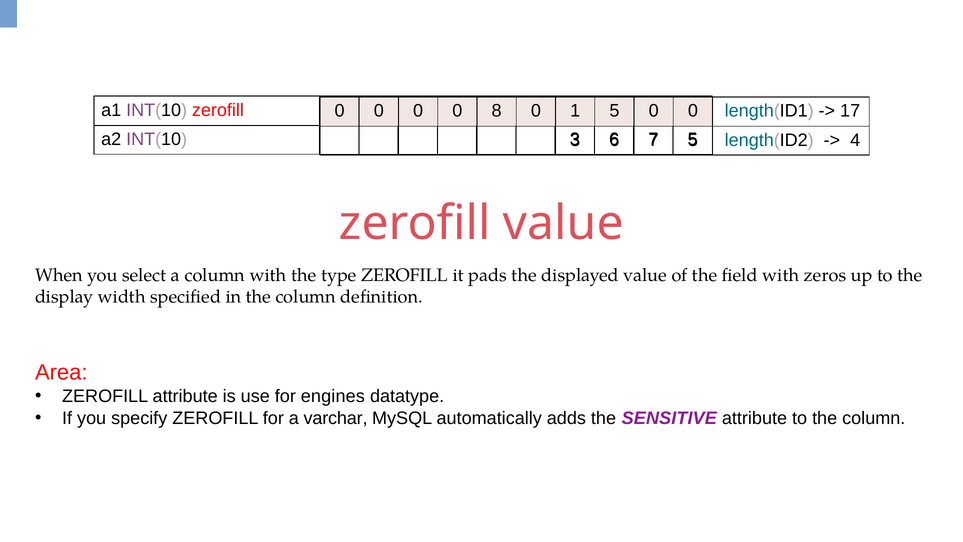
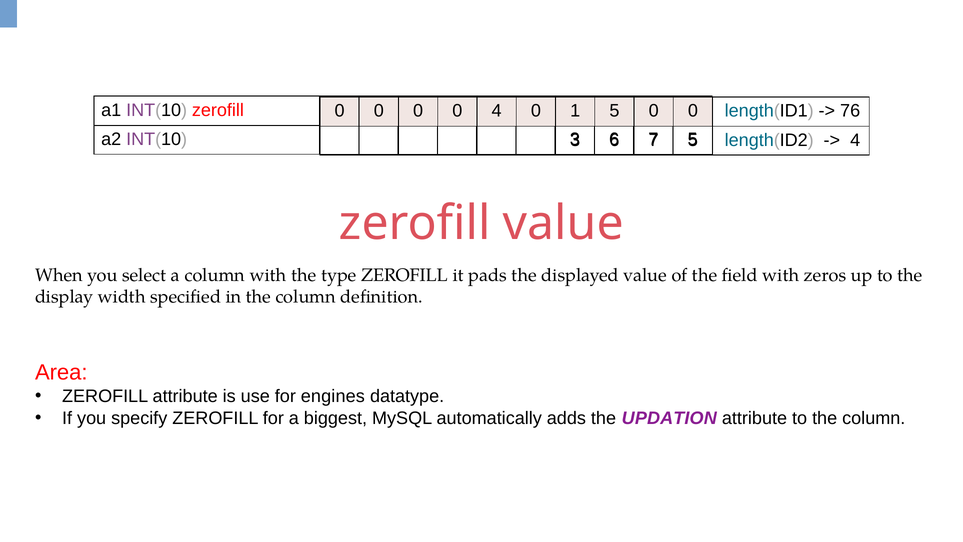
0 8: 8 -> 4
17: 17 -> 76
varchar: varchar -> biggest
SENSITIVE: SENSITIVE -> UPDATION
